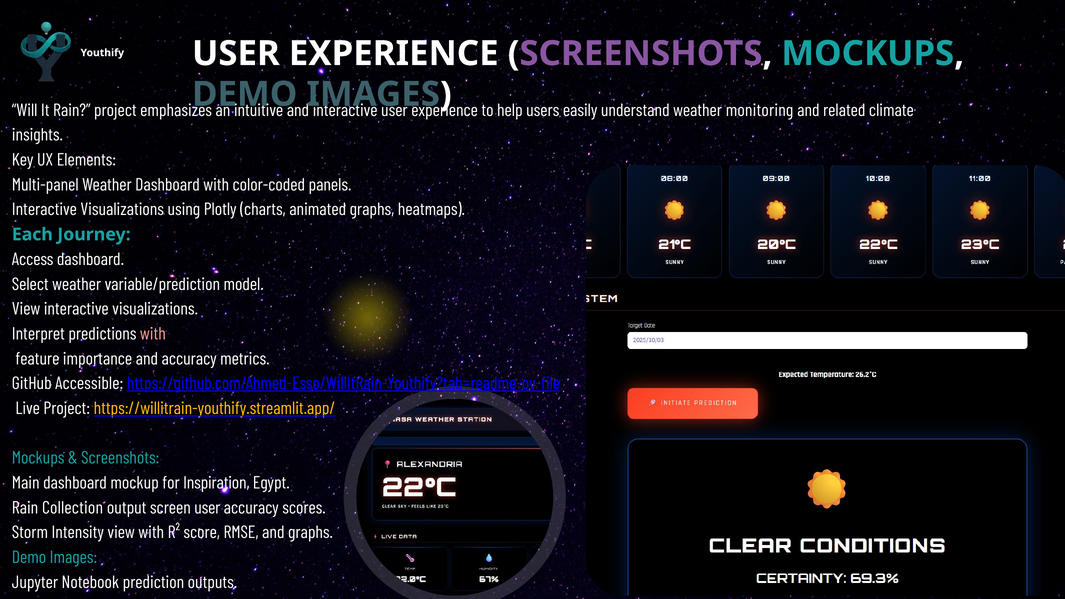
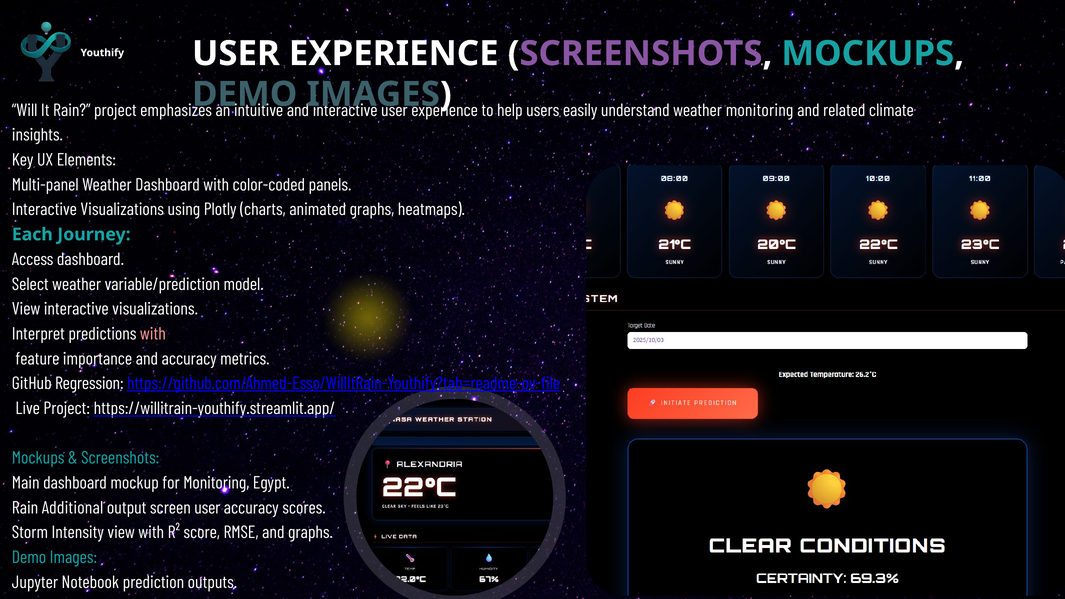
Accessible: Accessible -> Regression
https://willitrain-youthify.streamlit.app/ colour: yellow -> white
for Inspiration: Inspiration -> Monitoring
Collection: Collection -> Additional
